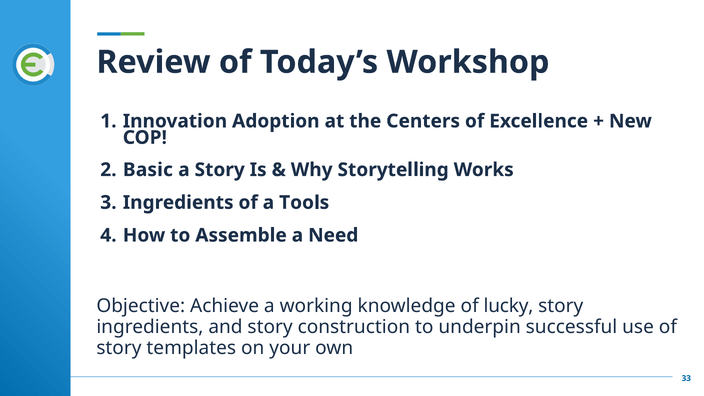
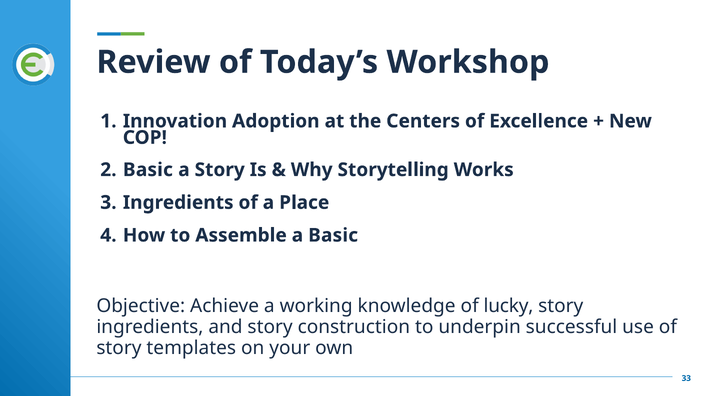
Tools: Tools -> Place
a Need: Need -> Basic
